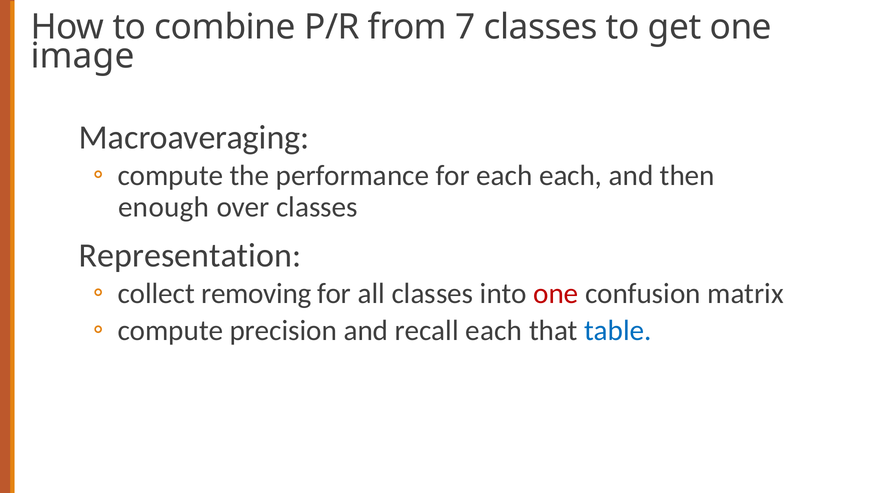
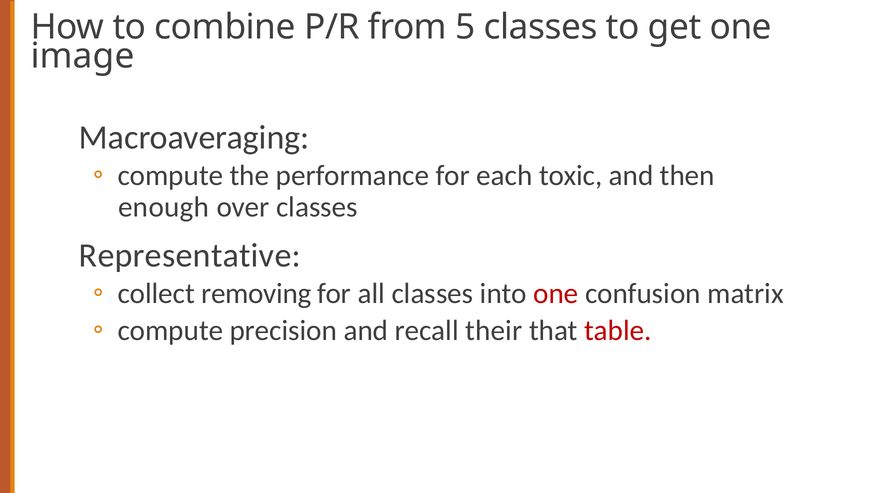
7: 7 -> 5
each each: each -> toxic
Representation: Representation -> Representative
recall each: each -> their
table colour: blue -> red
